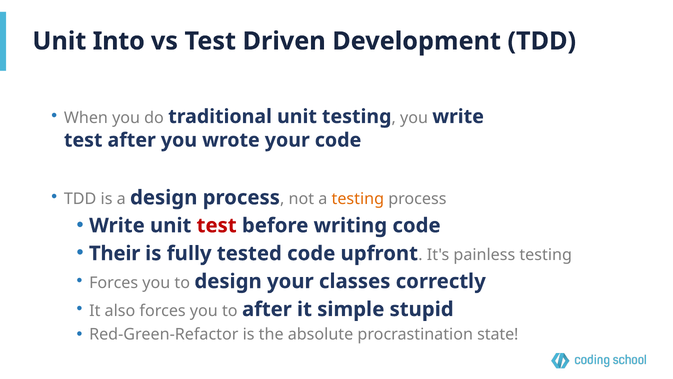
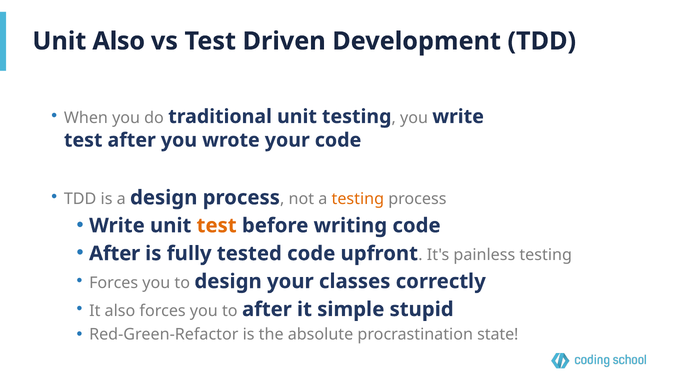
Unit Into: Into -> Also
test at (217, 225) colour: red -> orange
Their at (115, 253): Their -> After
